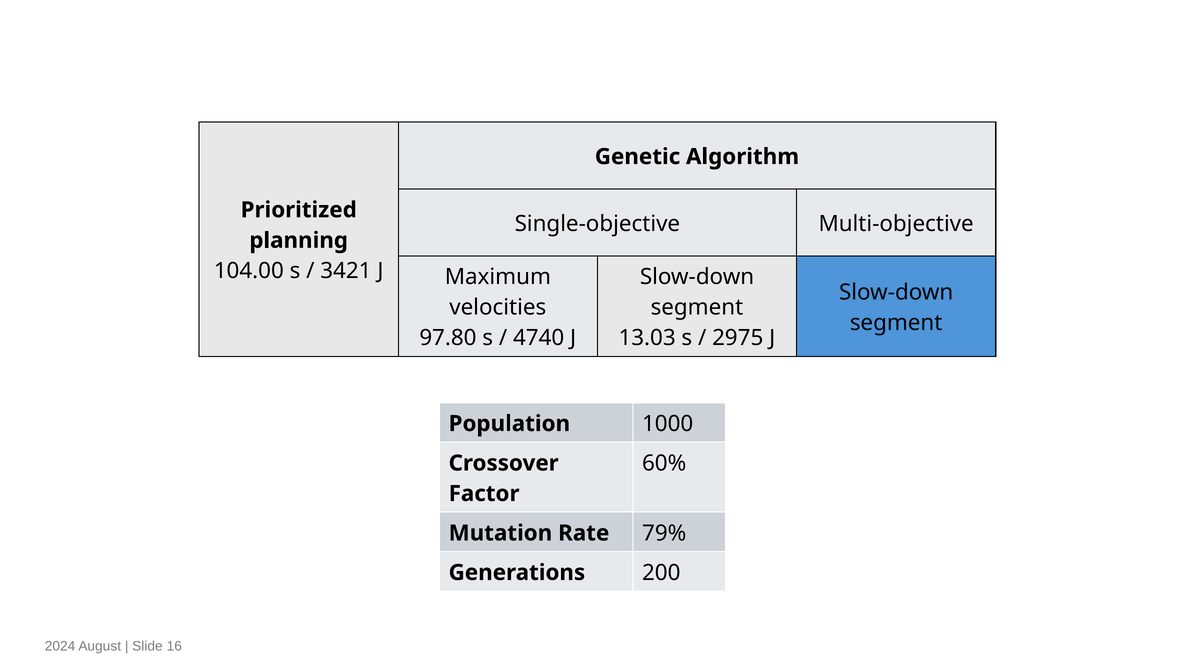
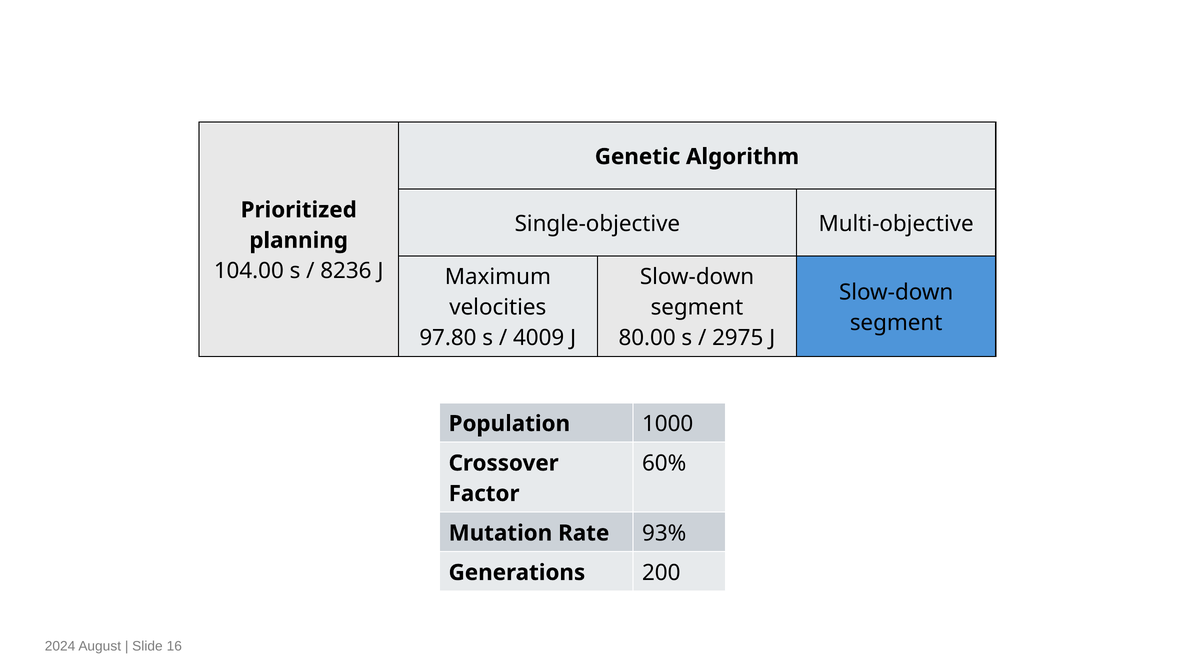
3421: 3421 -> 8236
4740: 4740 -> 4009
13.03: 13.03 -> 80.00
79%: 79% -> 93%
